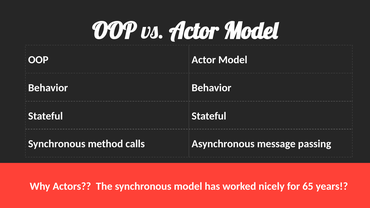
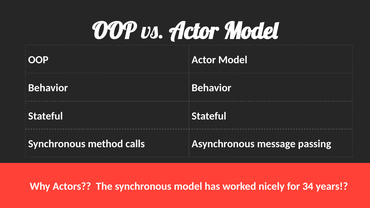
65: 65 -> 34
